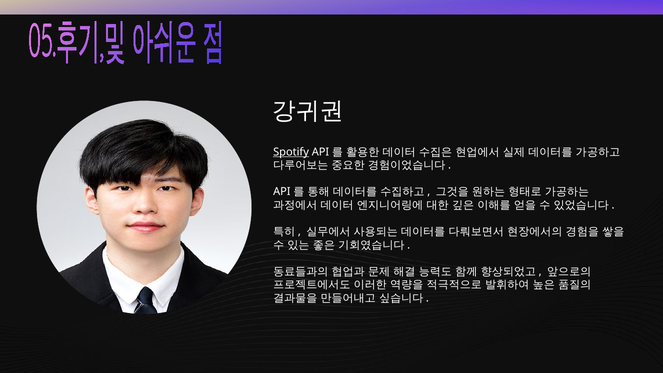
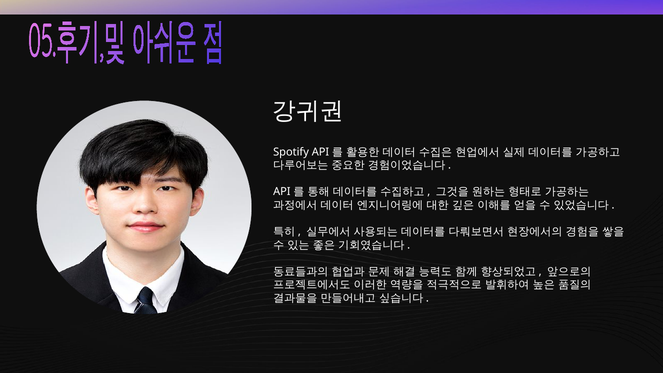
Spotify underline: present -> none
